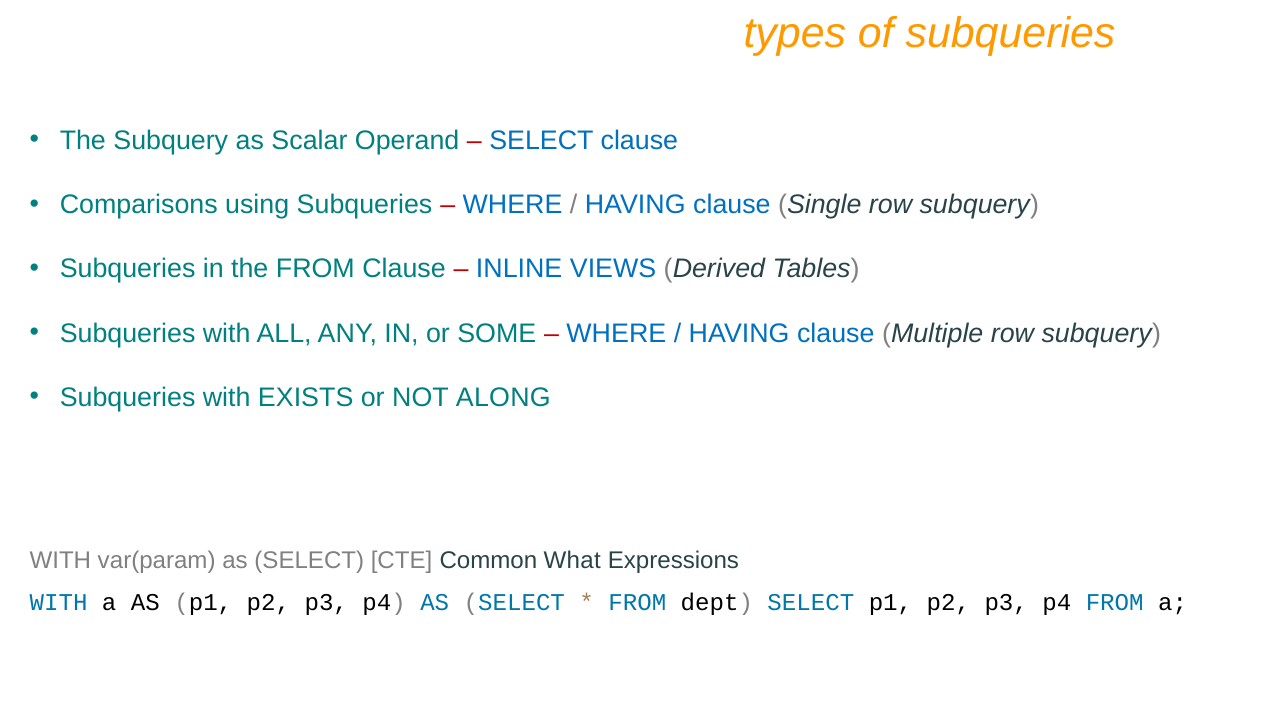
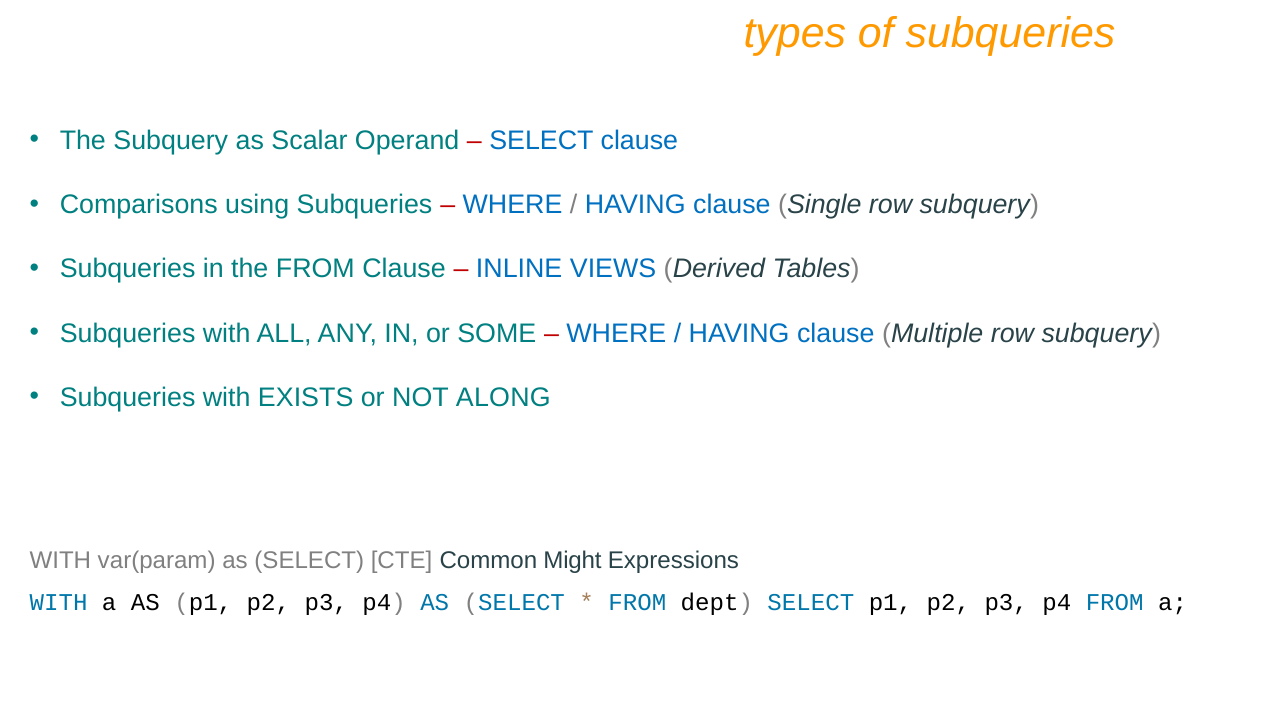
What: What -> Might
